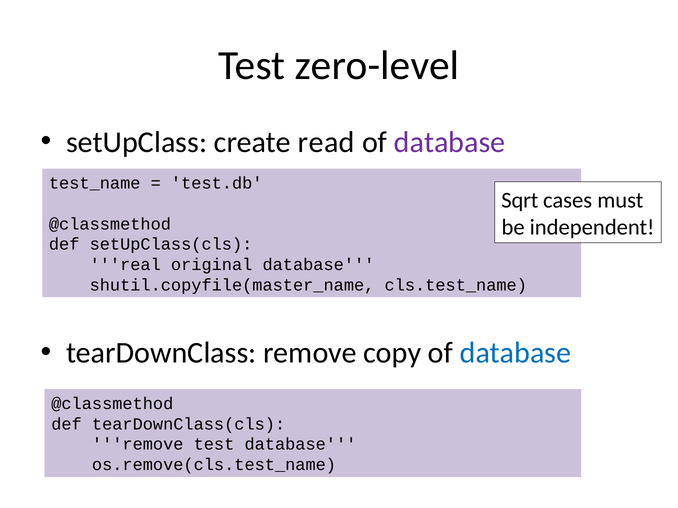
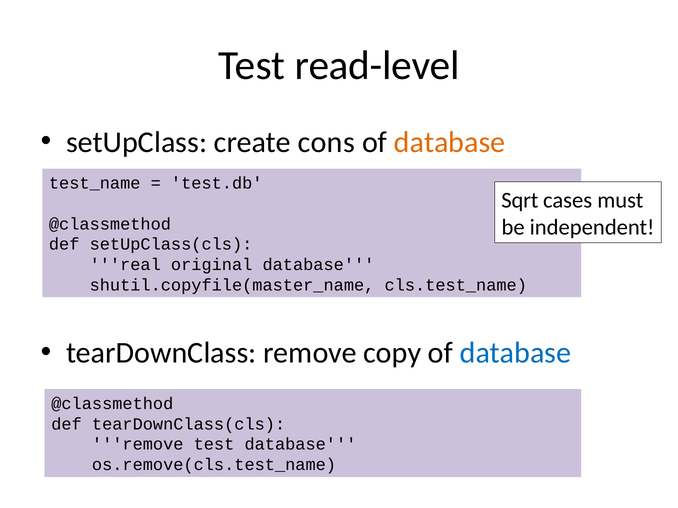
zero-level: zero-level -> read-level
read: read -> cons
database at (450, 142) colour: purple -> orange
